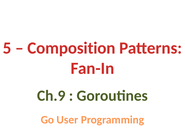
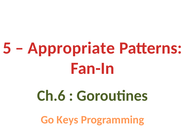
Composition: Composition -> Appropriate
Ch.9: Ch.9 -> Ch.6
User: User -> Keys
